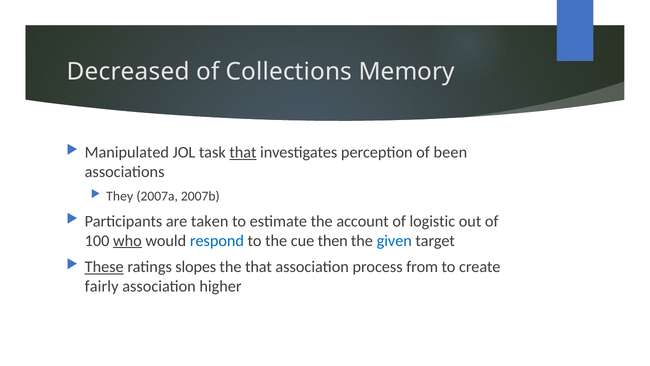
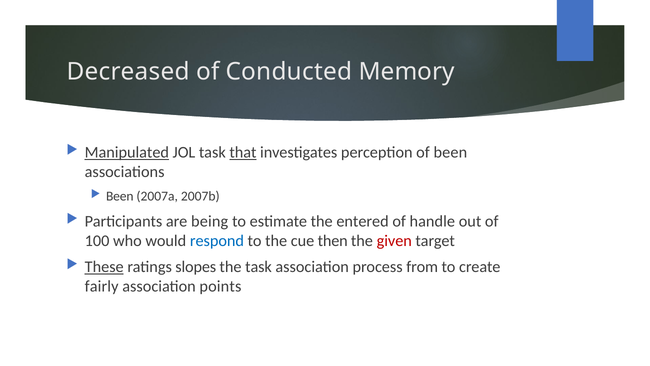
Collections: Collections -> Conducted
Manipulated underline: none -> present
They at (120, 196): They -> Been
taken: taken -> being
account: account -> entered
logistic: logistic -> handle
who underline: present -> none
given colour: blue -> red
the that: that -> task
higher: higher -> points
